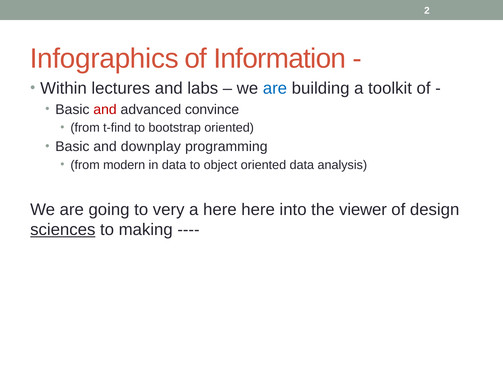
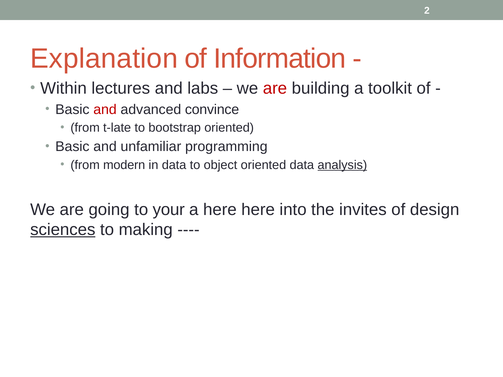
Infographics: Infographics -> Explanation
are at (275, 88) colour: blue -> red
t-find: t-find -> t-late
downplay: downplay -> unfamiliar
analysis underline: none -> present
very: very -> your
viewer: viewer -> invites
